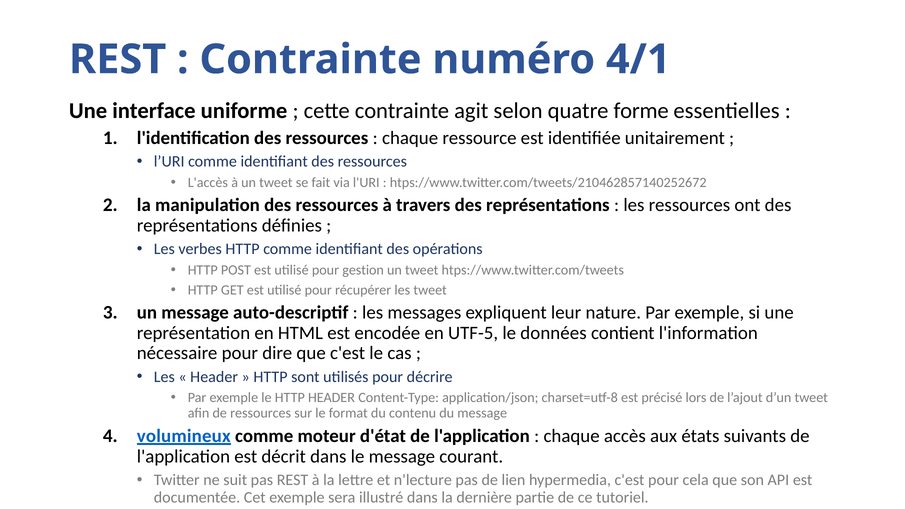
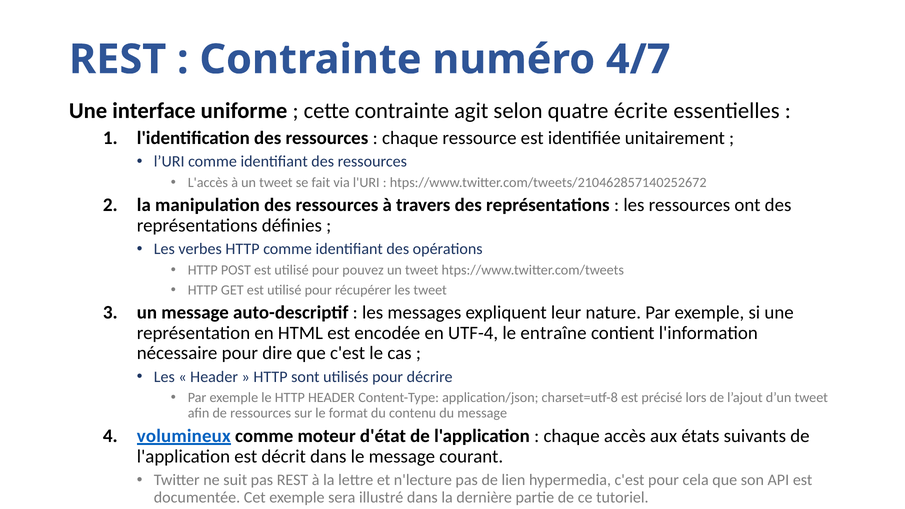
4/1: 4/1 -> 4/7
forme: forme -> écrite
gestion: gestion -> pouvez
UTF-5: UTF-5 -> UTF-4
données: données -> entraîne
